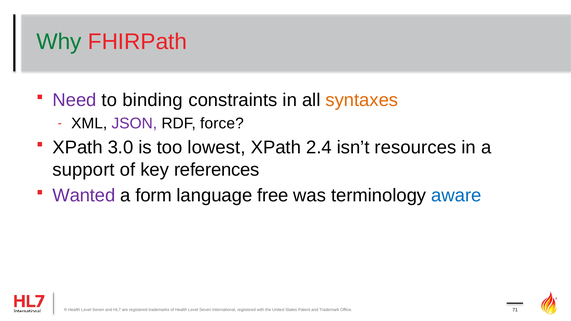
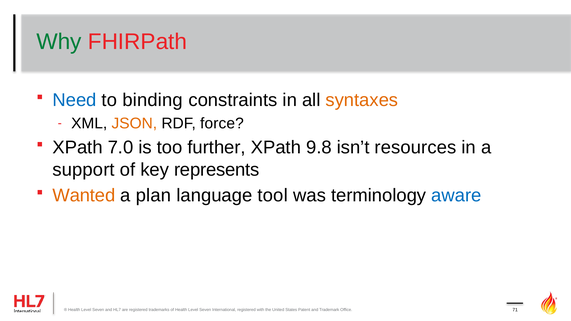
Need colour: purple -> blue
JSON colour: purple -> orange
3.0: 3.0 -> 7.0
lowest: lowest -> further
2.4: 2.4 -> 9.8
references: references -> represents
Wanted colour: purple -> orange
form: form -> plan
free: free -> tool
